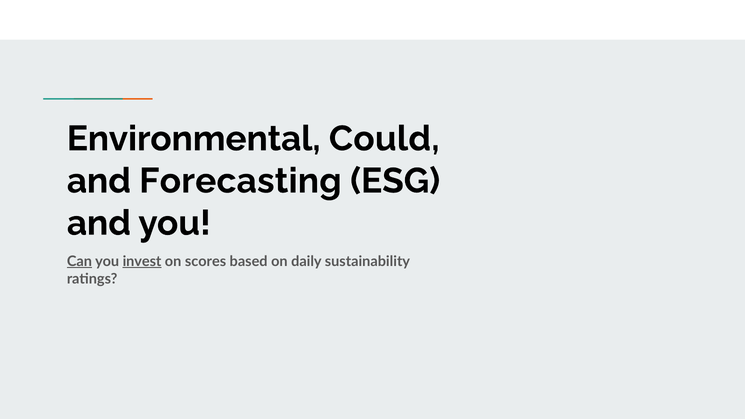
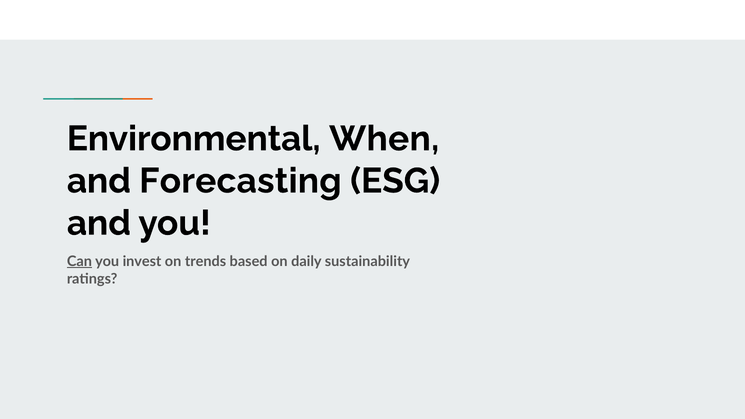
Could: Could -> When
invest underline: present -> none
scores: scores -> trends
